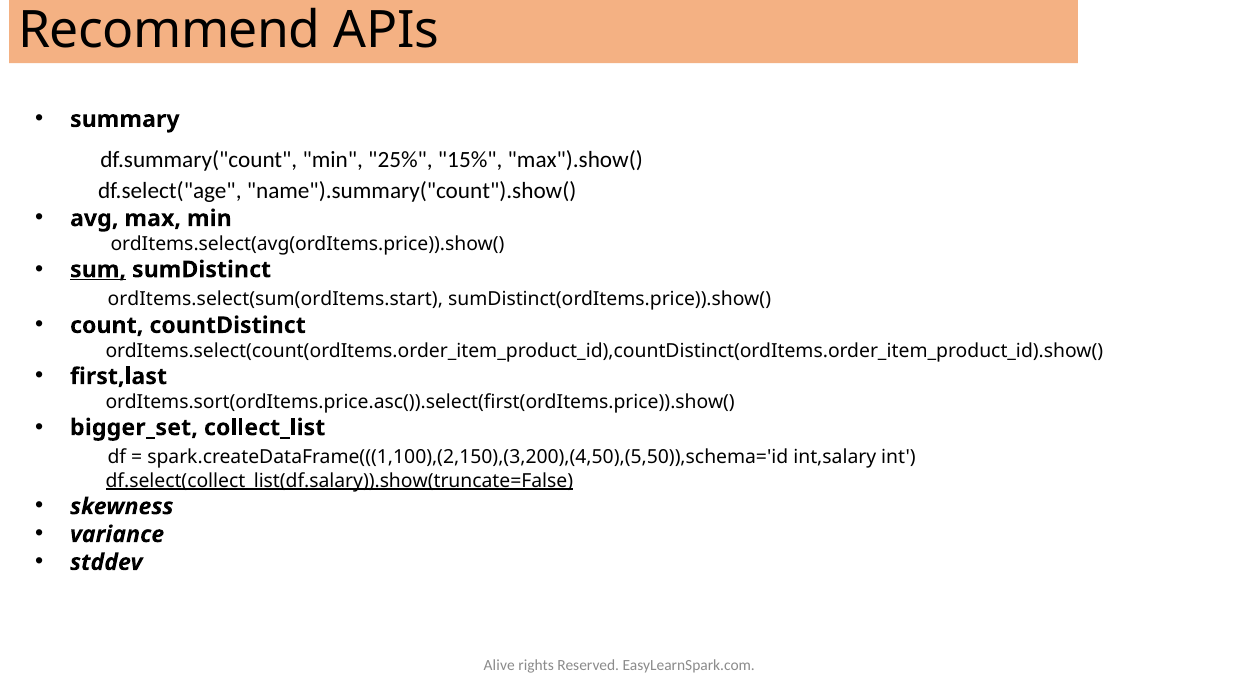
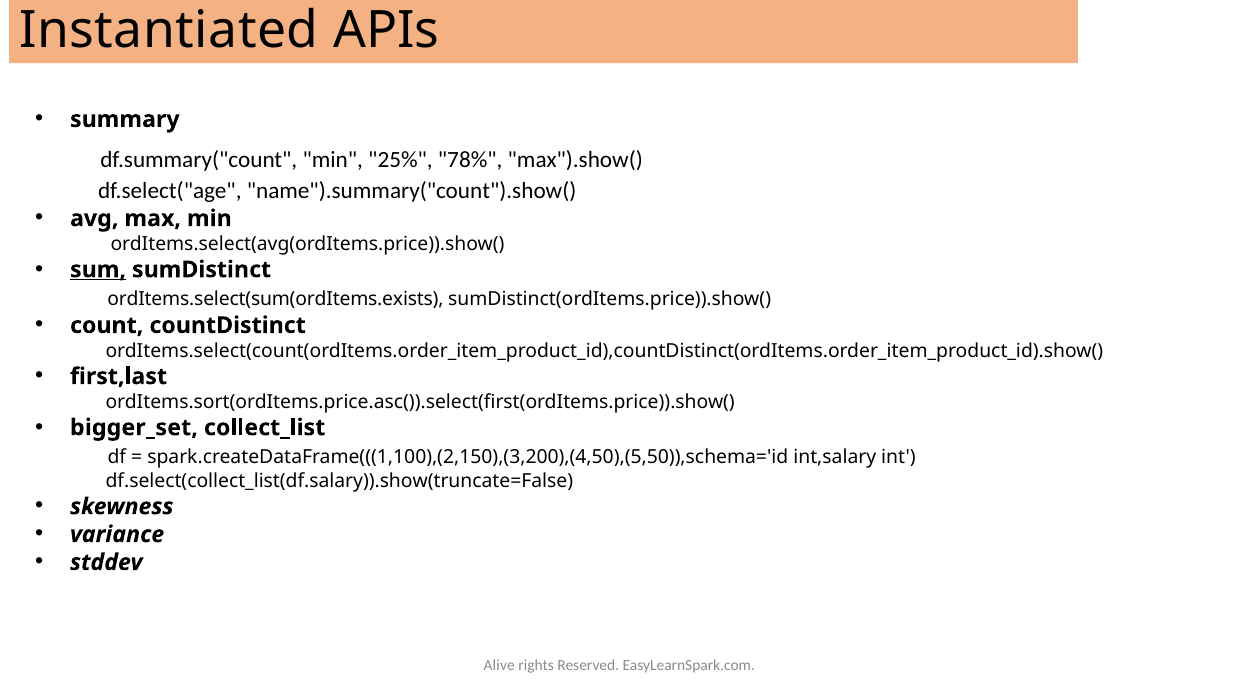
Recommend: Recommend -> Instantiated
15%: 15% -> 78%
ordItems.select(sum(ordItems.start: ordItems.select(sum(ordItems.start -> ordItems.select(sum(ordItems.exists
df.select(collect_list(df.salary)).show(truncate=False underline: present -> none
